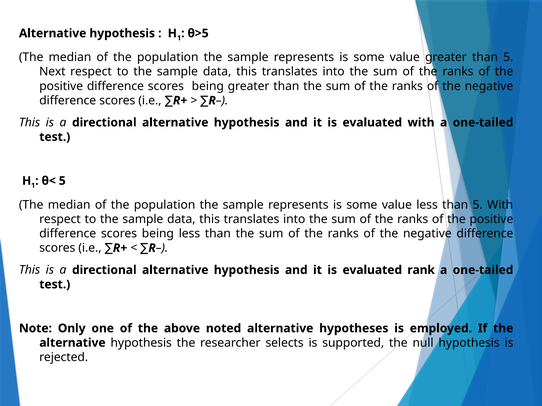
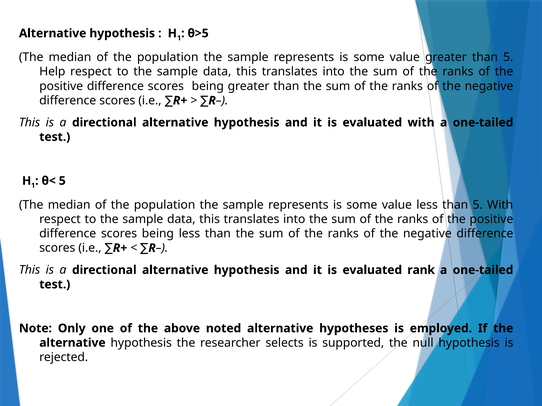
Next: Next -> Help
